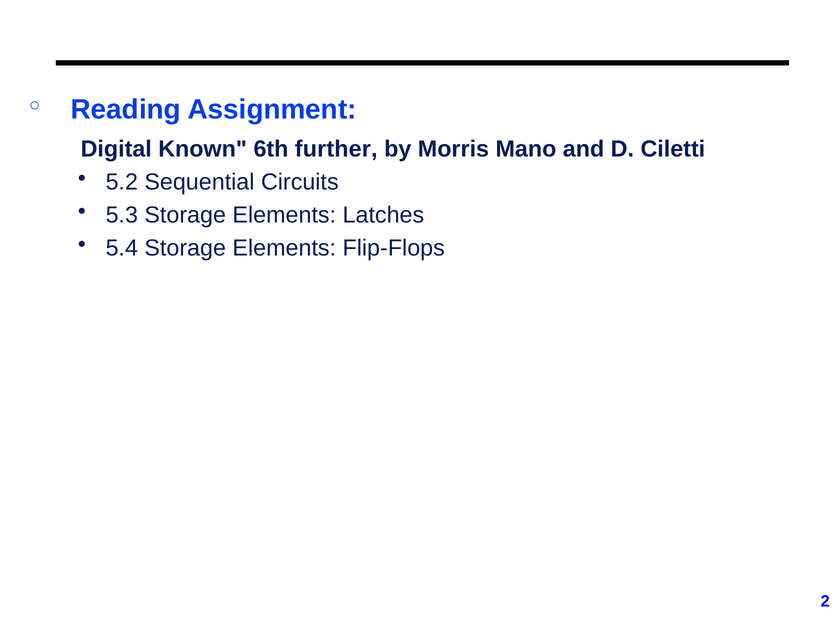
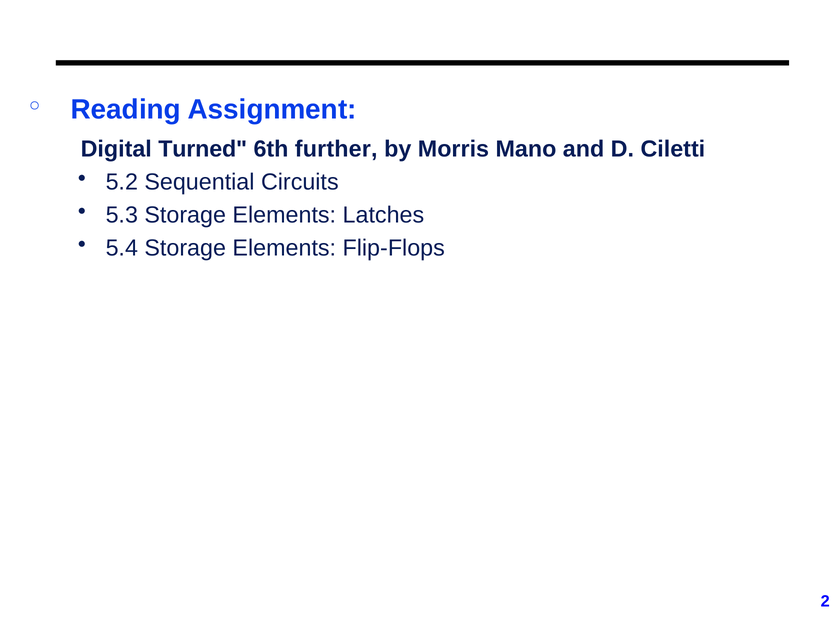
Known: Known -> Turned
